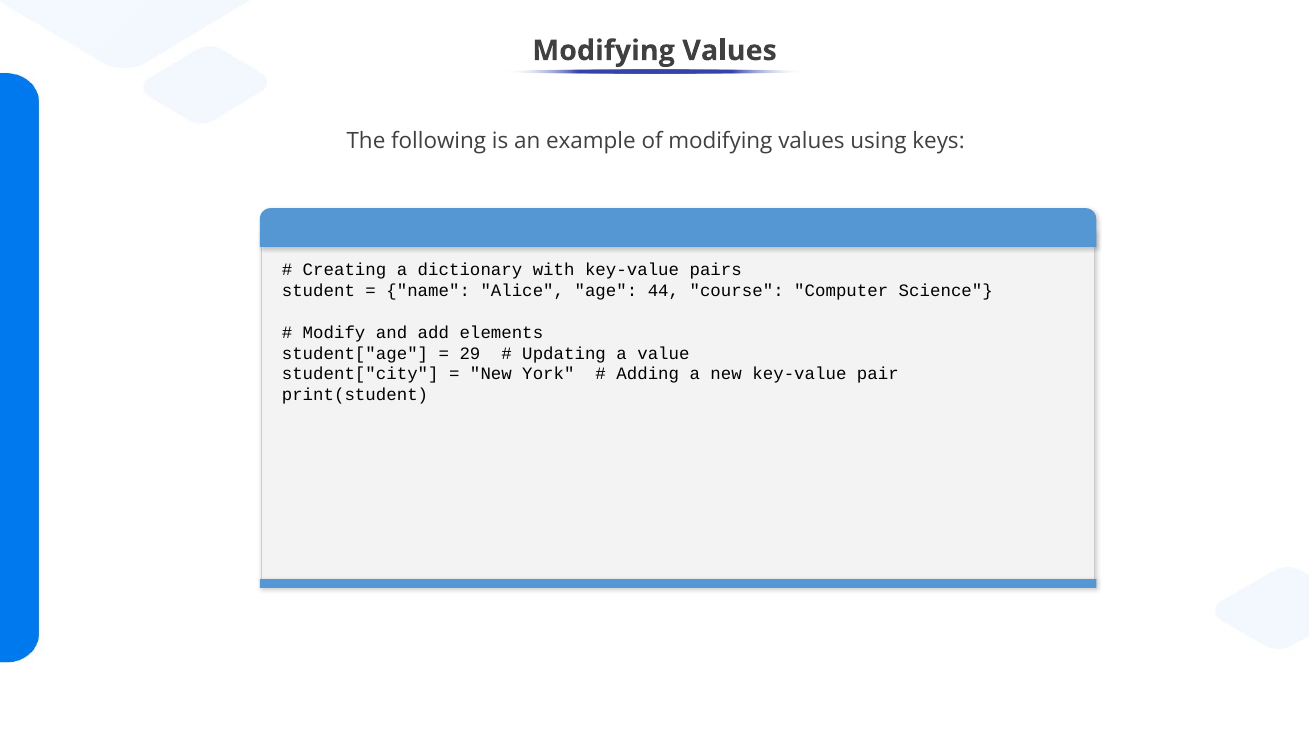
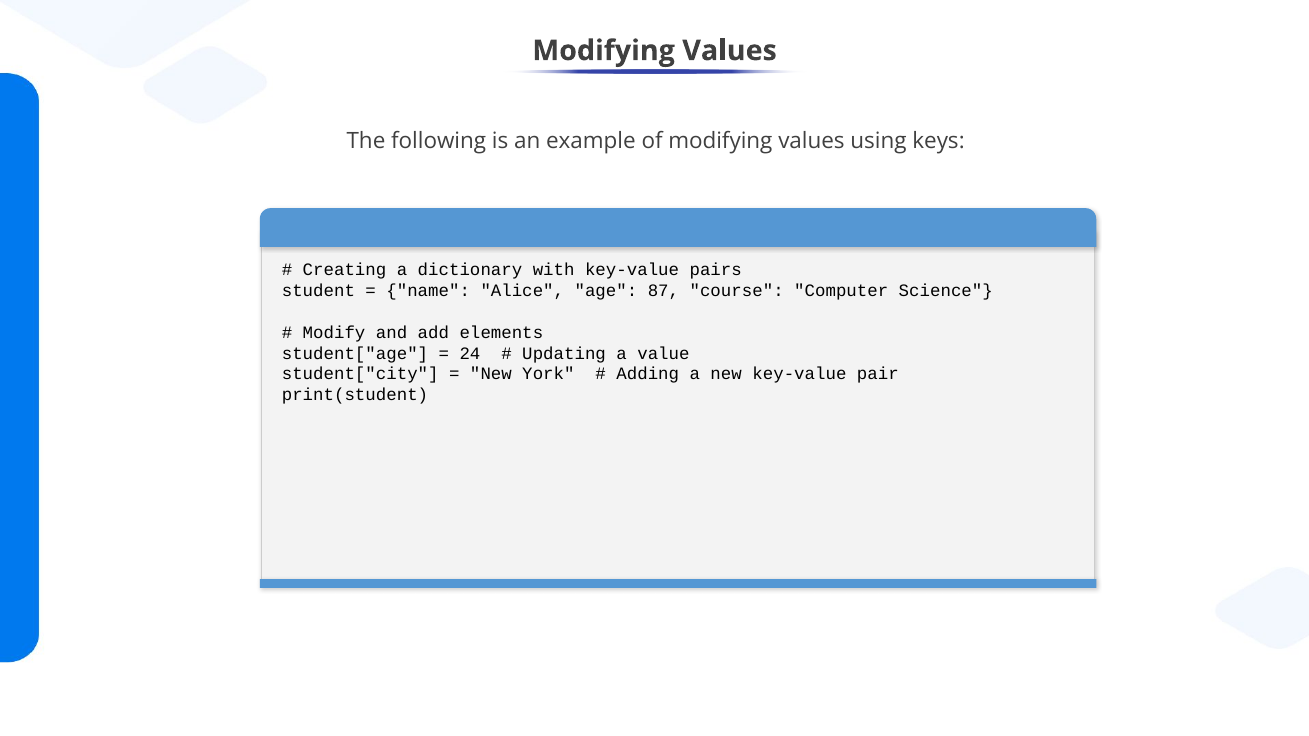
44: 44 -> 87
29: 29 -> 24
